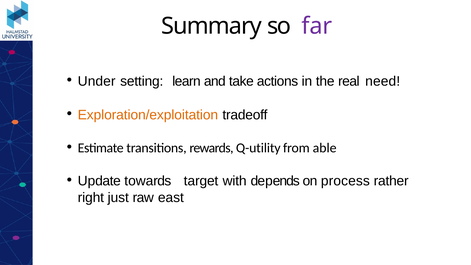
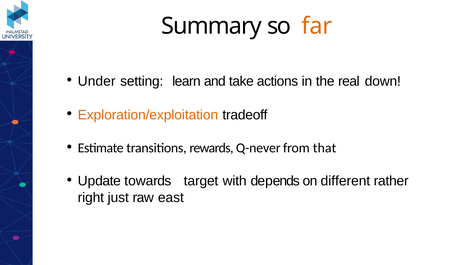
far colour: purple -> orange
need: need -> down
Q-utility: Q-utility -> Q-never
able: able -> that
process: process -> different
